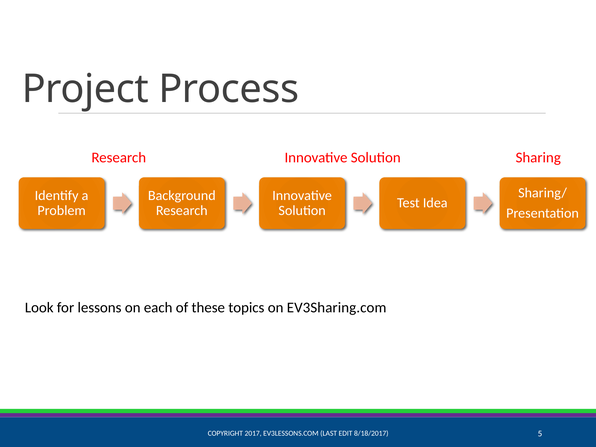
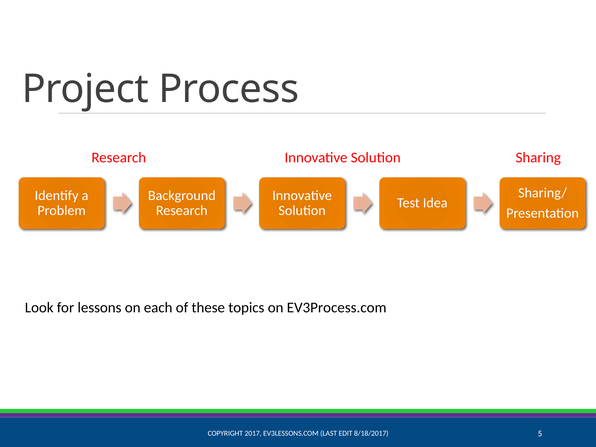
EV3Sharing.com: EV3Sharing.com -> EV3Process.com
